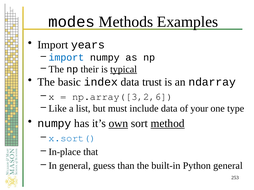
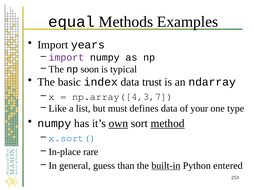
modes: modes -> equal
import at (66, 58) colour: blue -> purple
their: their -> soon
typical underline: present -> none
np.array([3,2,6: np.array([3,2,6 -> np.array([4,3,7
include: include -> defines
that: that -> rare
built-in underline: none -> present
Python general: general -> entered
